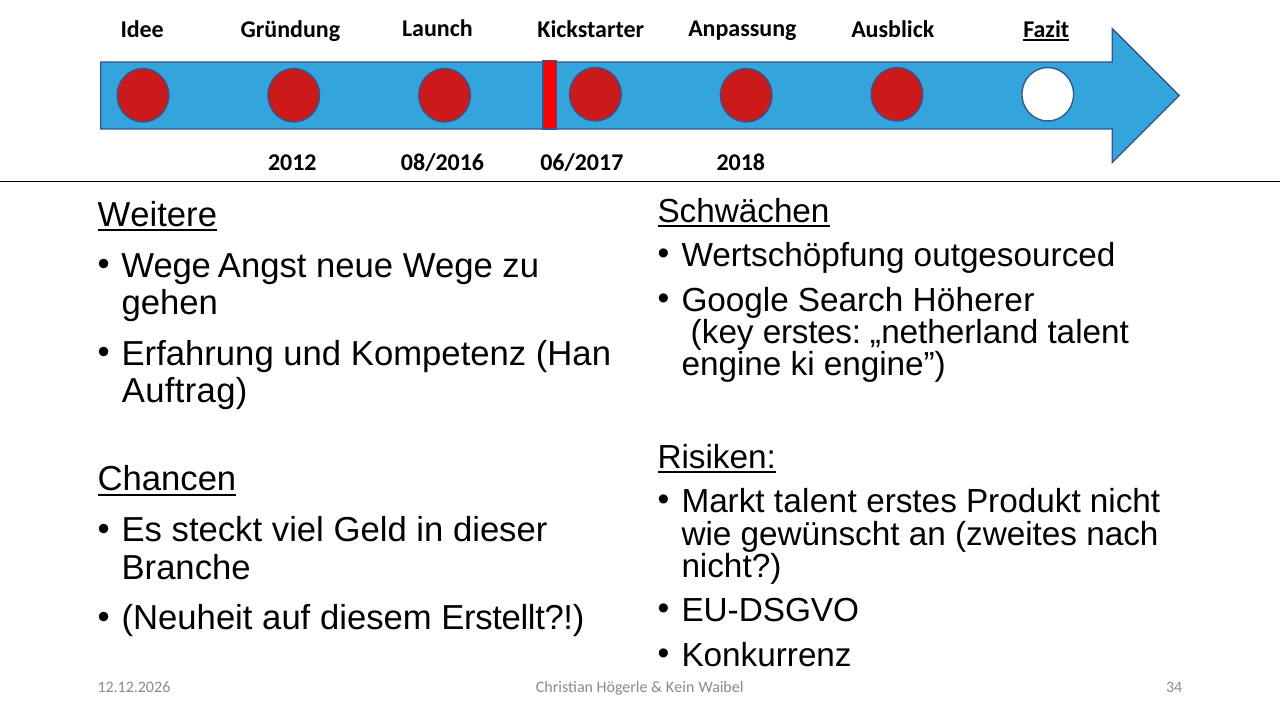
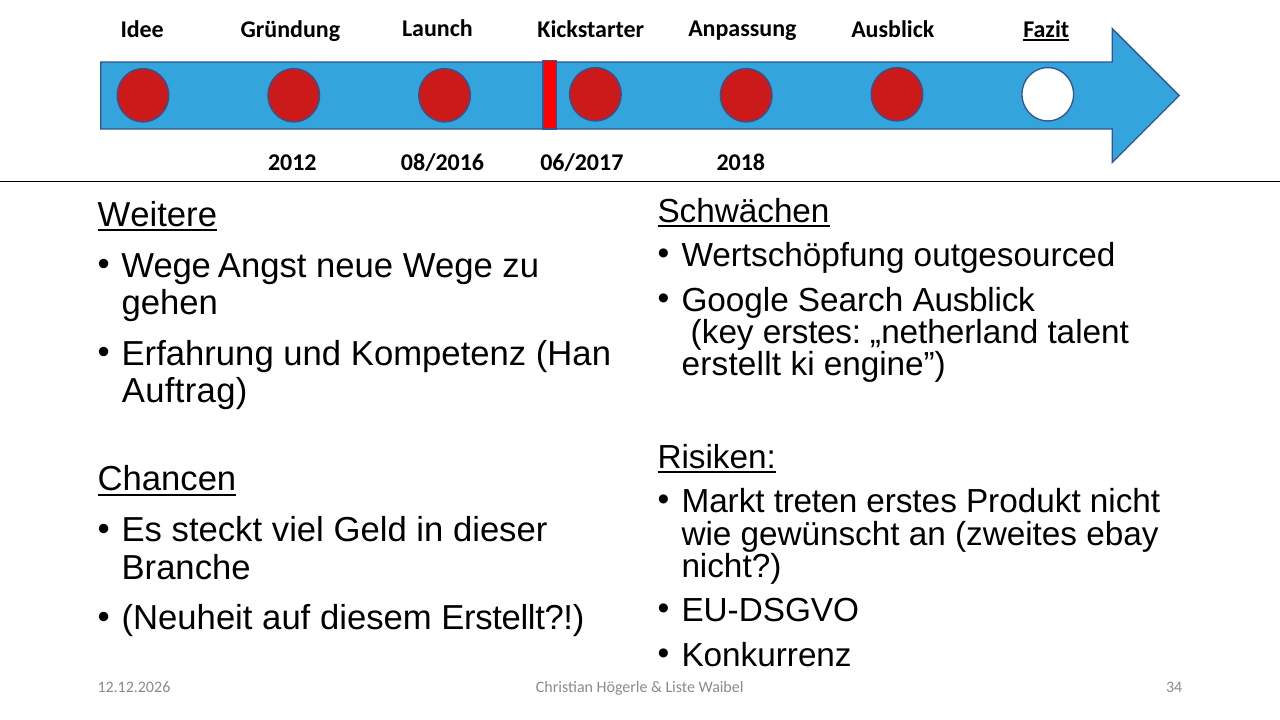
Search Höherer: Höherer -> Ausblick
engine at (732, 365): engine -> erstellt
Markt talent: talent -> treten
nach: nach -> ebay
Kein: Kein -> Liste
